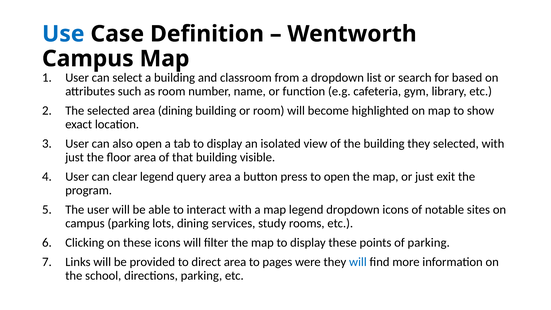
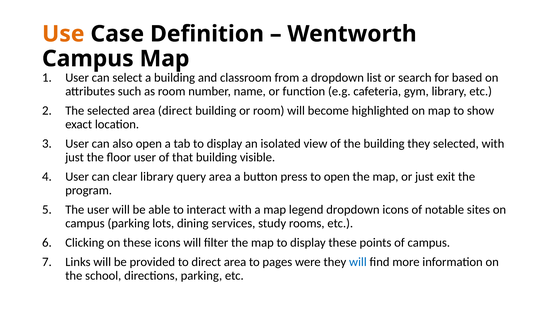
Use colour: blue -> orange
area dining: dining -> direct
floor area: area -> user
clear legend: legend -> library
of parking: parking -> campus
